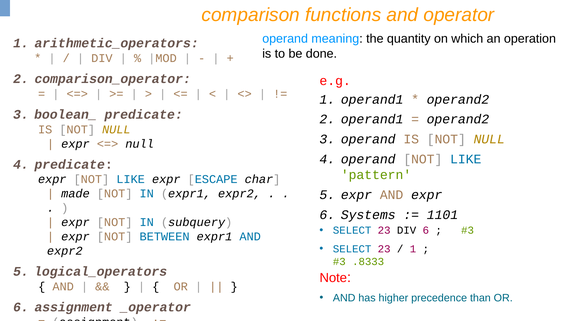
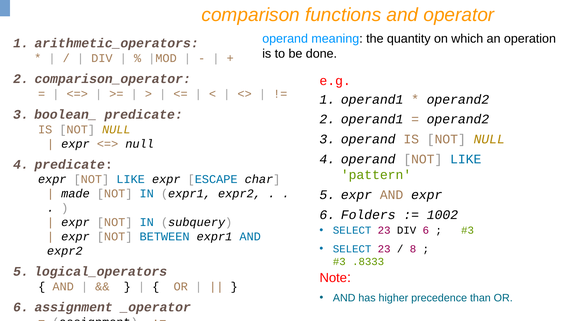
Systems: Systems -> Folders
1101: 1101 -> 1002
1 at (413, 249): 1 -> 8
